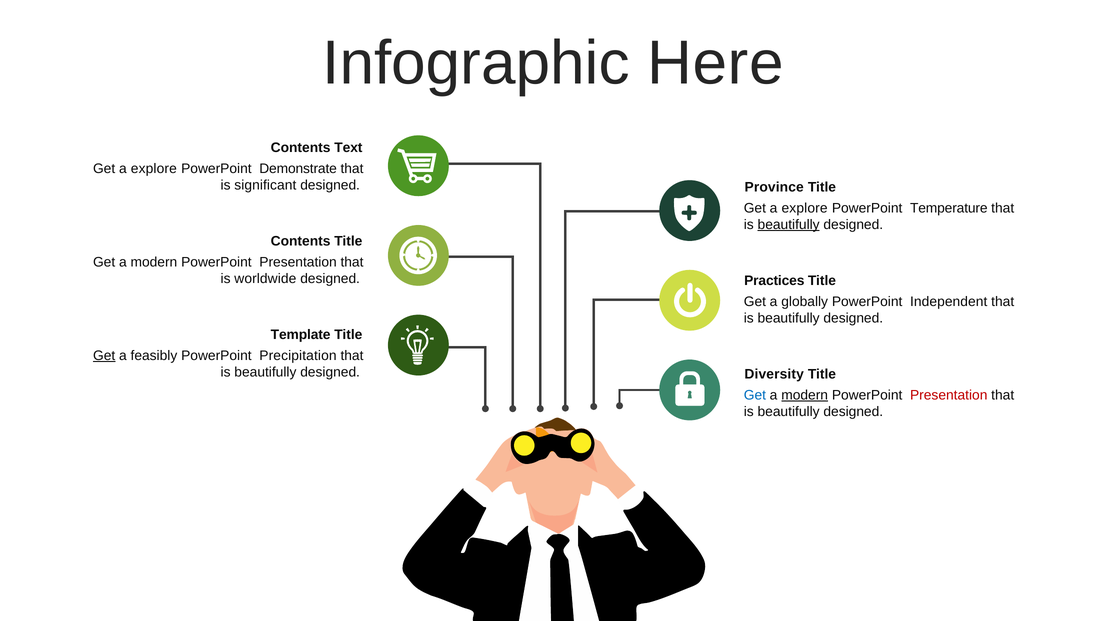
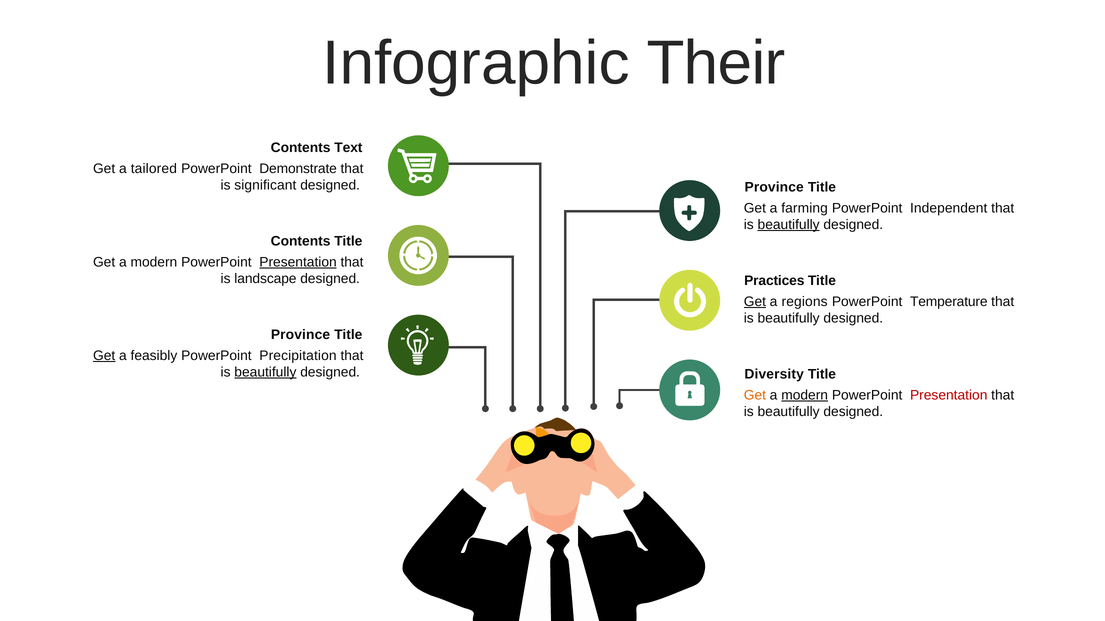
Here: Here -> Their
explore at (154, 169): explore -> tailored
explore at (805, 208): explore -> farming
Temperature: Temperature -> Independent
Presentation at (298, 262) underline: none -> present
worldwide: worldwide -> landscape
Get at (755, 302) underline: none -> present
globally: globally -> regions
Independent: Independent -> Temperature
Template at (301, 335): Template -> Province
beautifully at (265, 372) underline: none -> present
Get at (755, 395) colour: blue -> orange
